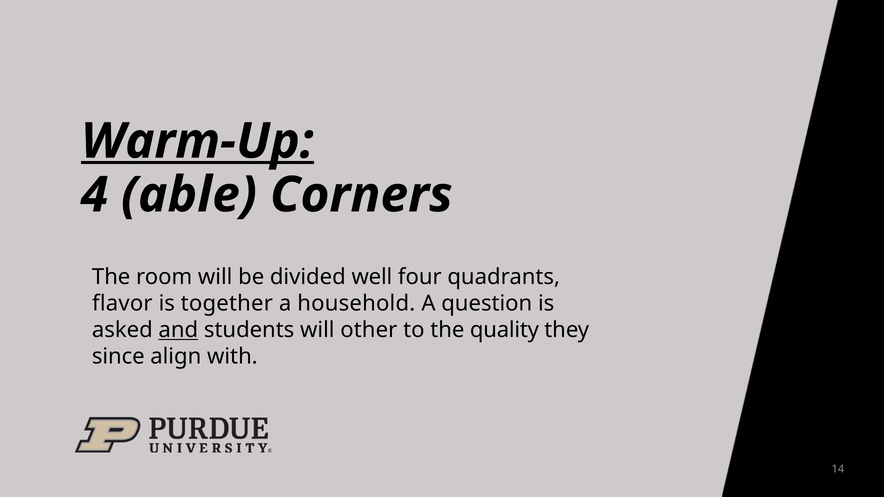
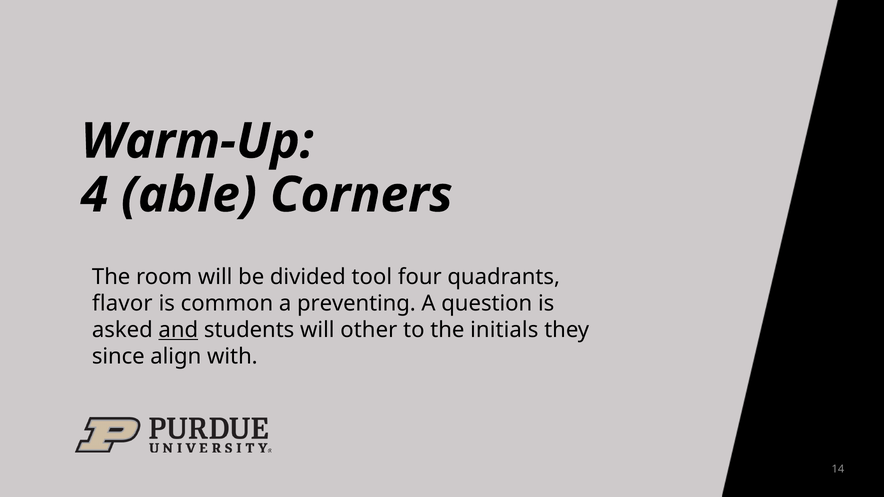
Warm-Up underline: present -> none
well: well -> tool
together: together -> common
household: household -> preventing
quality: quality -> initials
